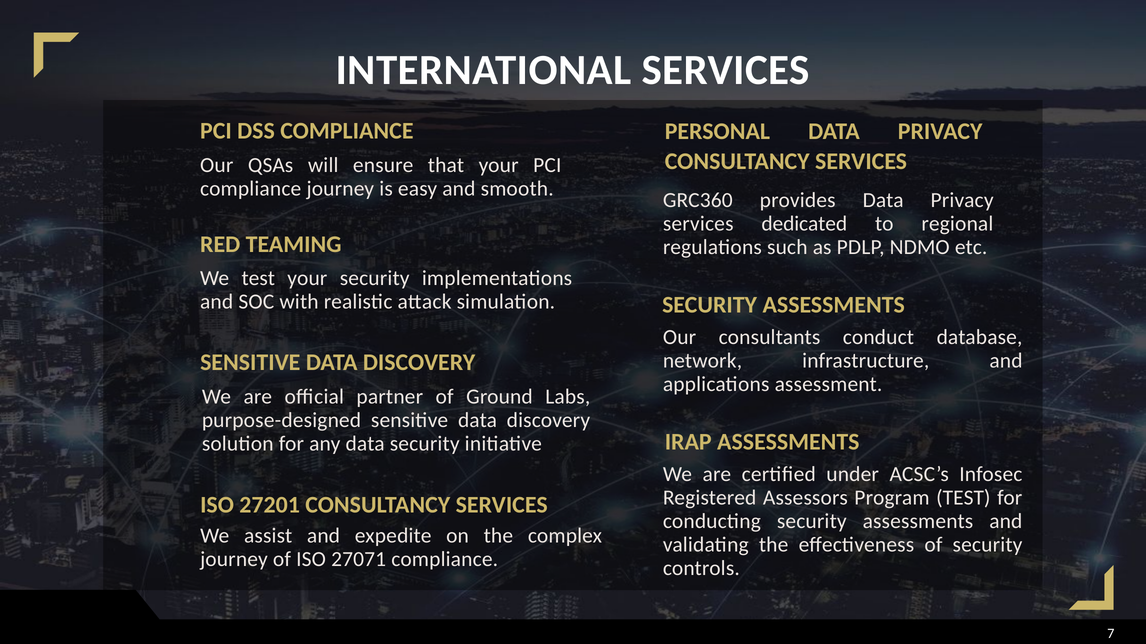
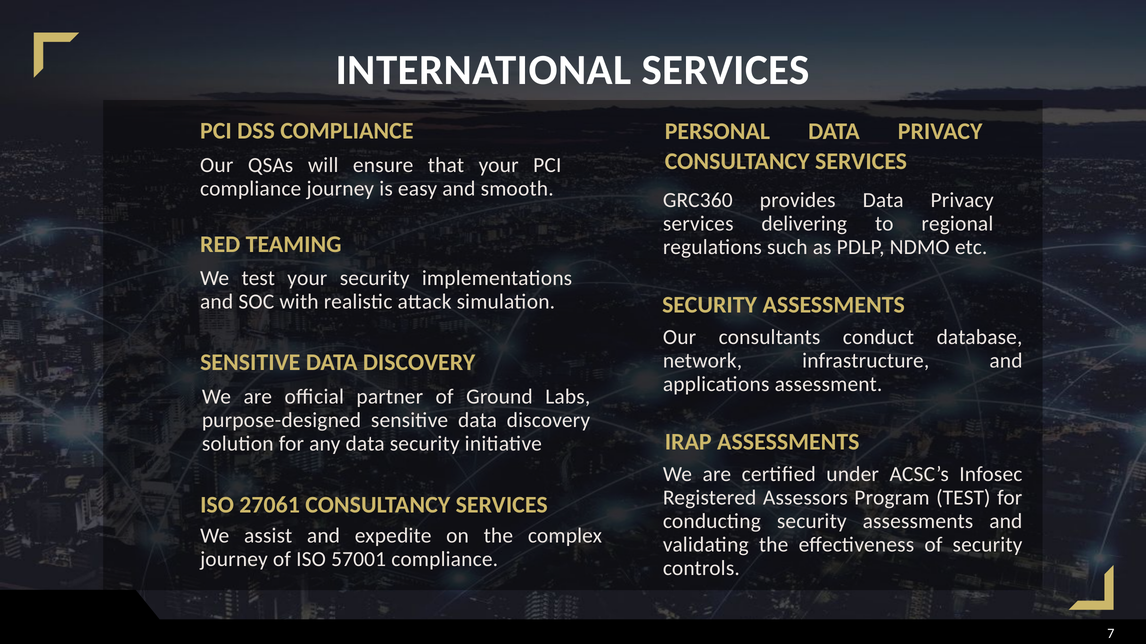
dedicated: dedicated -> delivering
27201: 27201 -> 27061
27071: 27071 -> 57001
